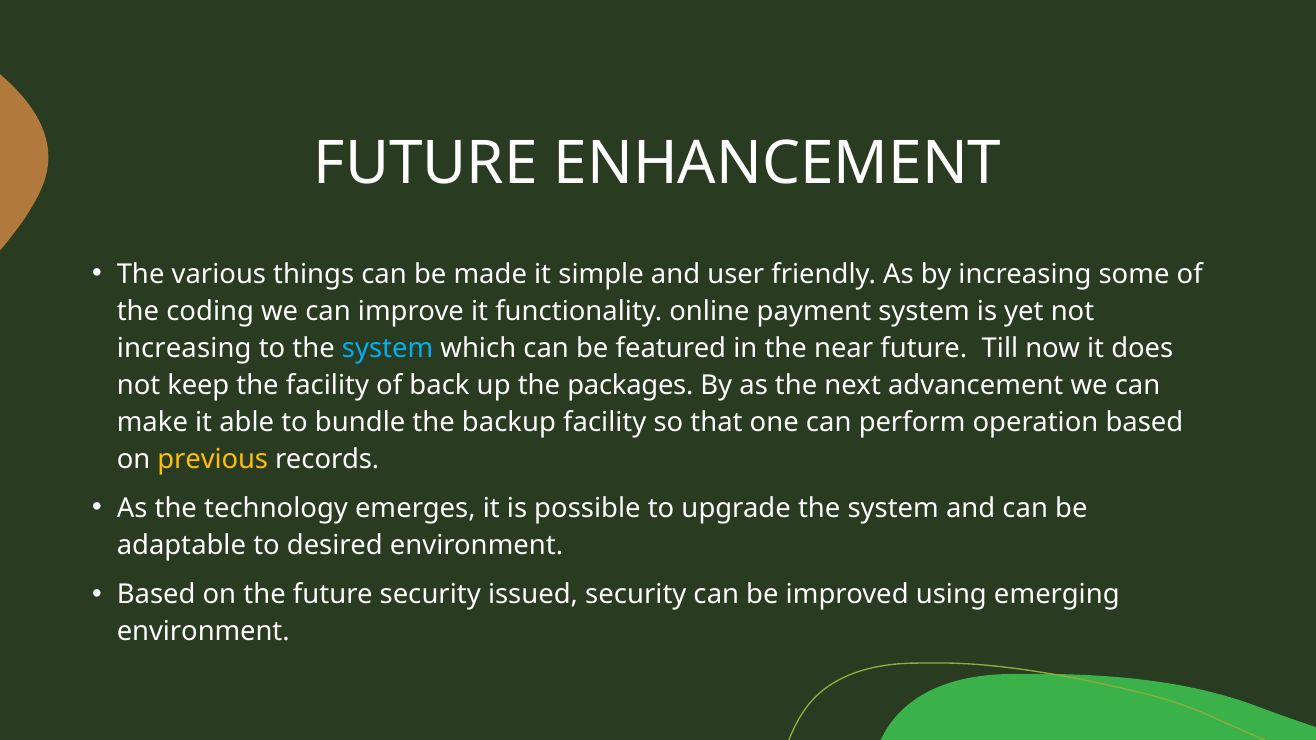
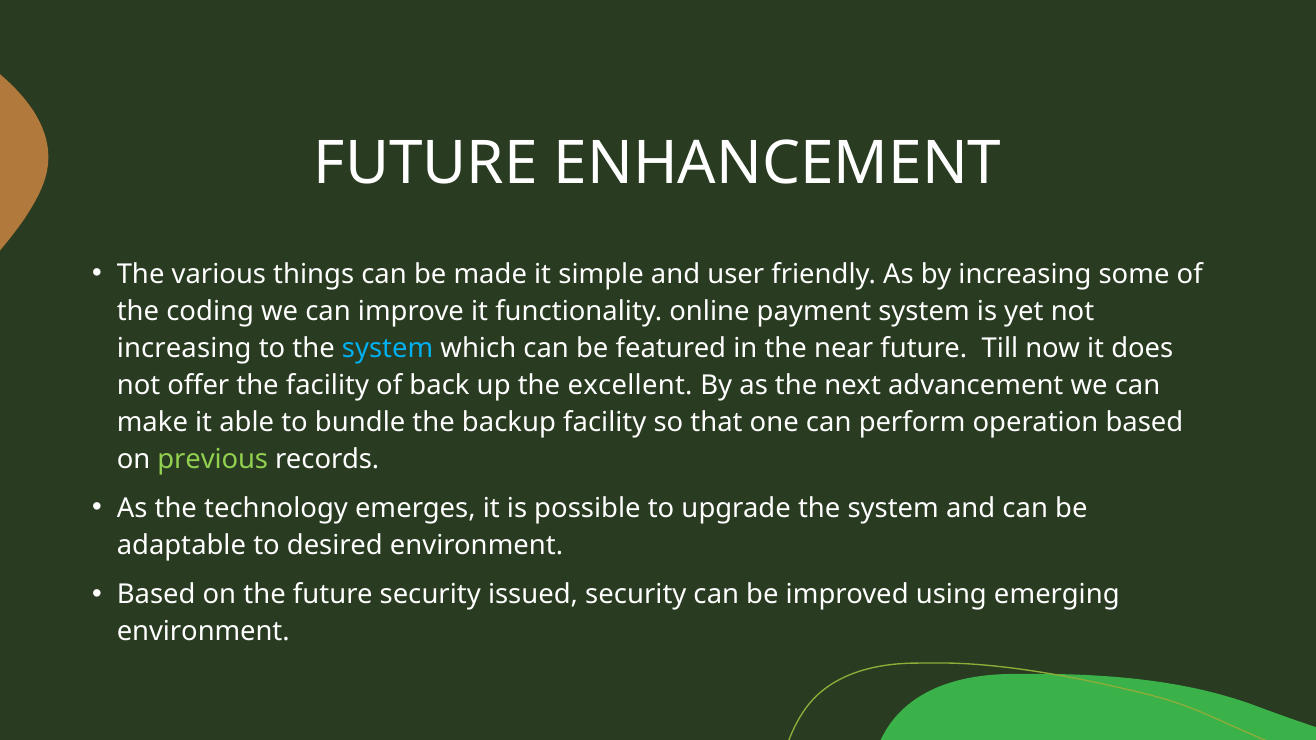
keep: keep -> offer
packages: packages -> excellent
previous colour: yellow -> light green
